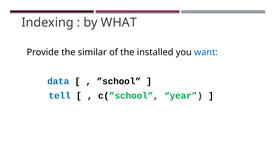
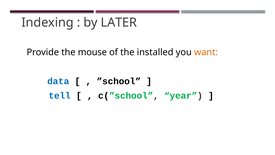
WHAT: WHAT -> LATER
similar: similar -> mouse
want colour: blue -> orange
